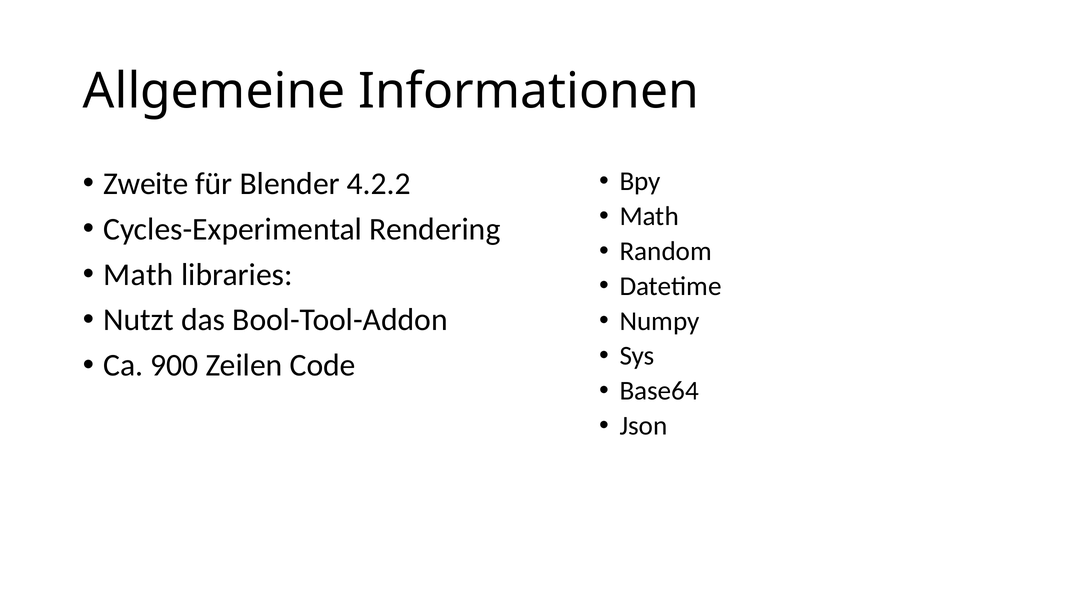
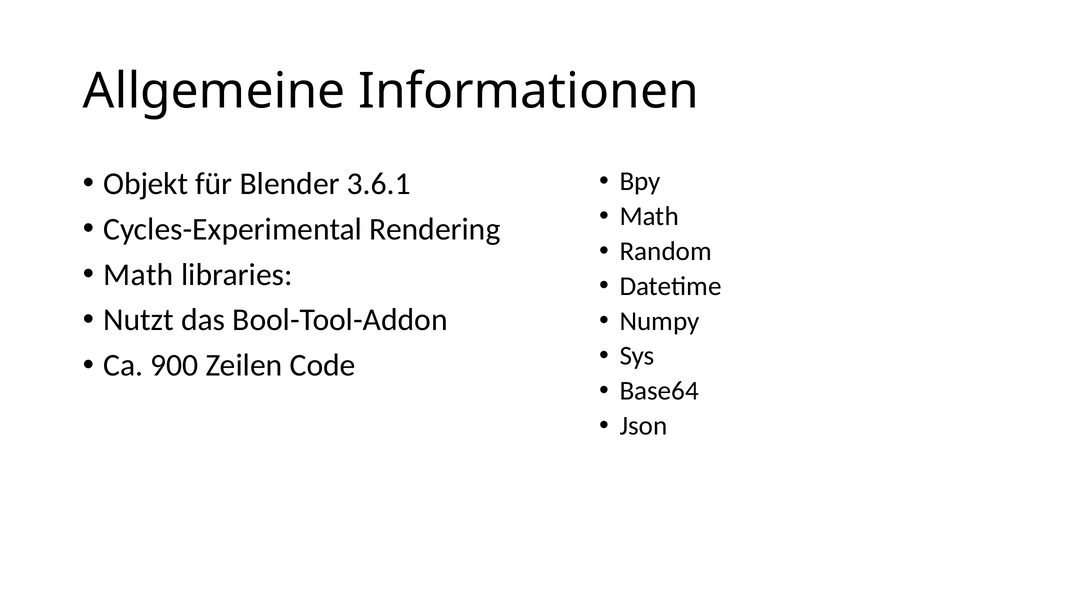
Zweite: Zweite -> Objekt
4.2.2: 4.2.2 -> 3.6.1
